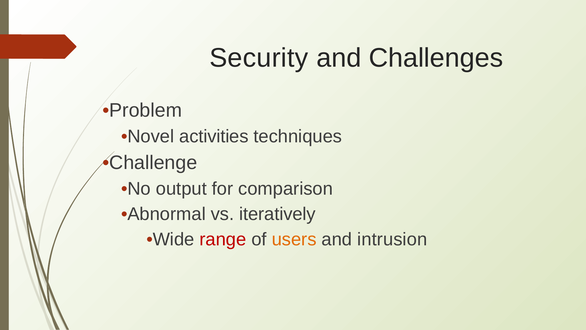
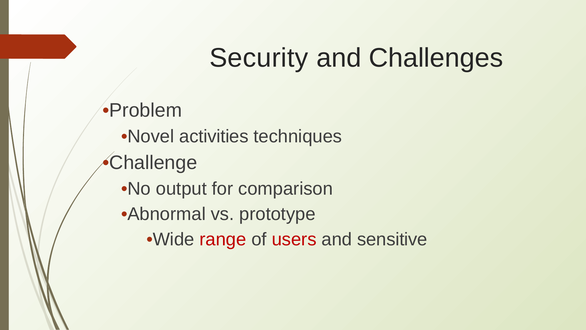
iteratively: iteratively -> prototype
users colour: orange -> red
intrusion: intrusion -> sensitive
